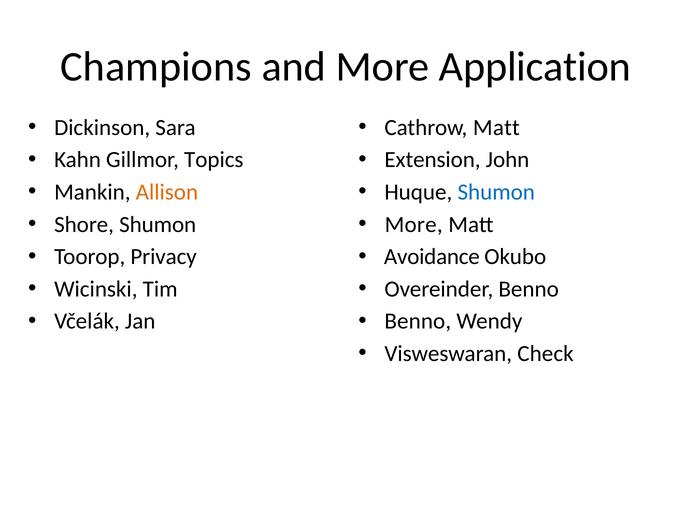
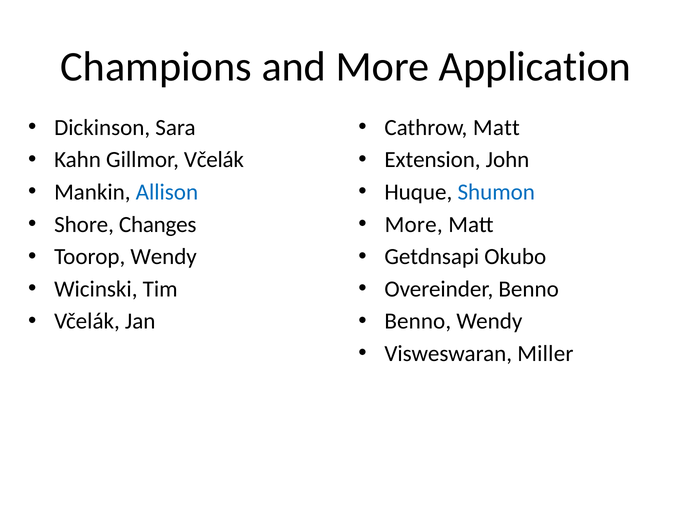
Gillmor Topics: Topics -> Včelák
Allison colour: orange -> blue
Shore Shumon: Shumon -> Changes
Toorop Privacy: Privacy -> Wendy
Avoidance: Avoidance -> Getdnsapi
Check: Check -> Miller
